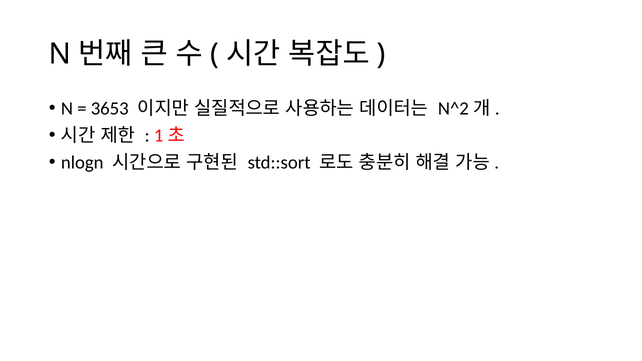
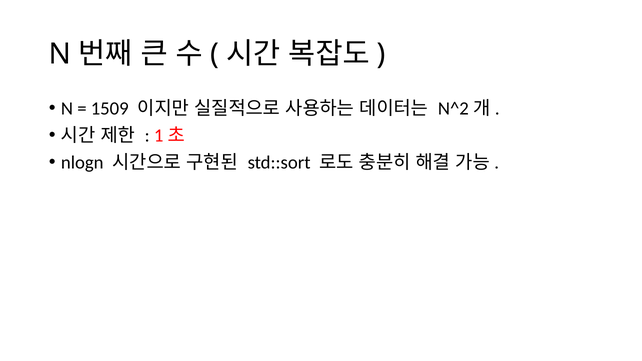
3653: 3653 -> 1509
